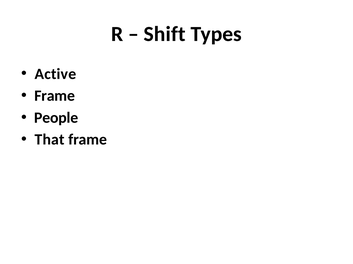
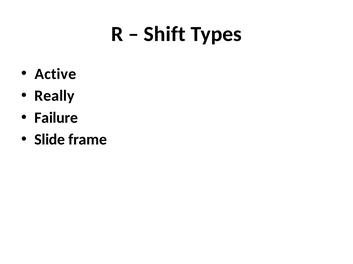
Frame at (55, 96): Frame -> Really
People: People -> Failure
That: That -> Slide
